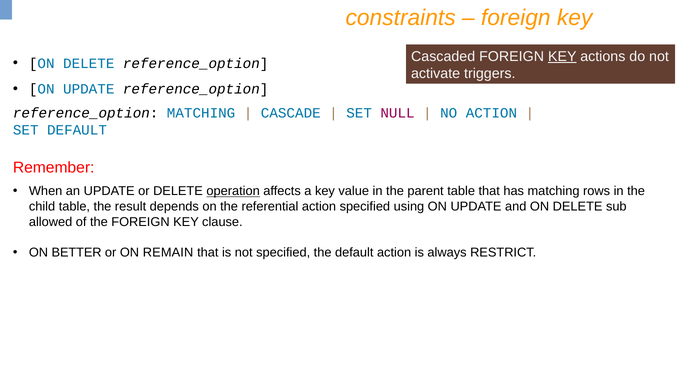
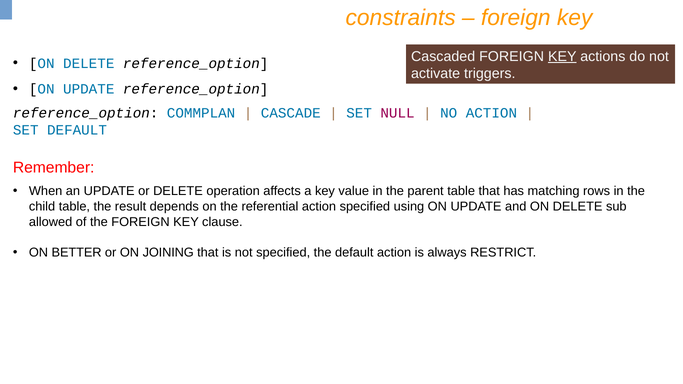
reference_option MATCHING: MATCHING -> COMMPLAN
operation underline: present -> none
REMAIN: REMAIN -> JOINING
